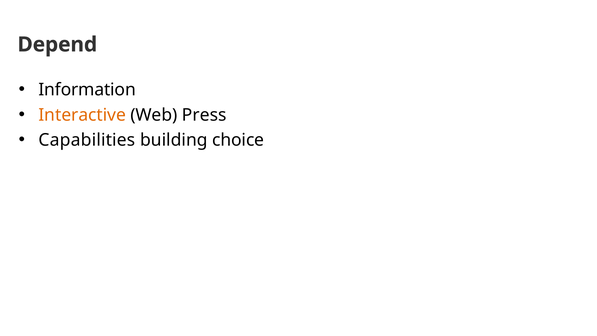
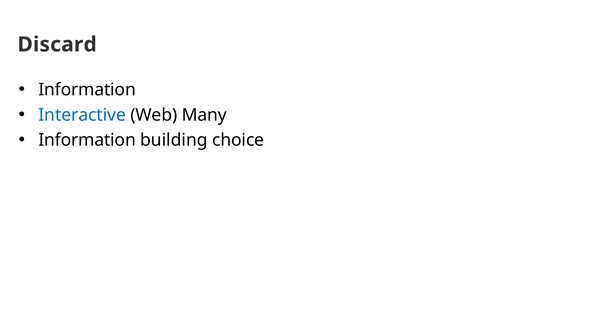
Depend: Depend -> Discard
Interactive colour: orange -> blue
Press: Press -> Many
Capabilities at (87, 140): Capabilities -> Information
